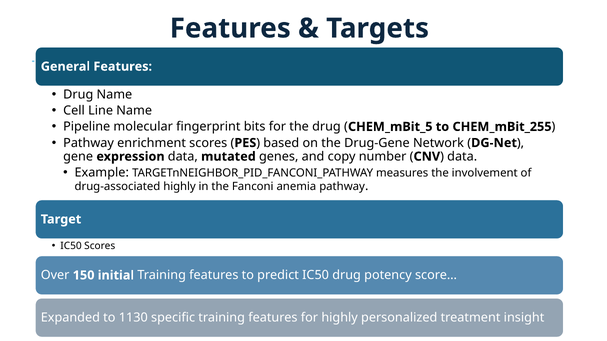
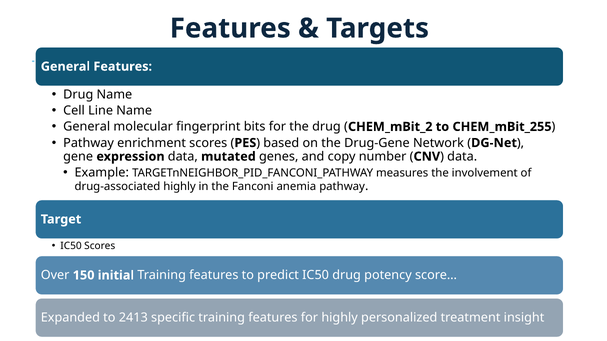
Pipeline at (87, 127): Pipeline -> General
CHEM_mBit_5: CHEM_mBit_5 -> CHEM_mBit_2
1130: 1130 -> 2413
